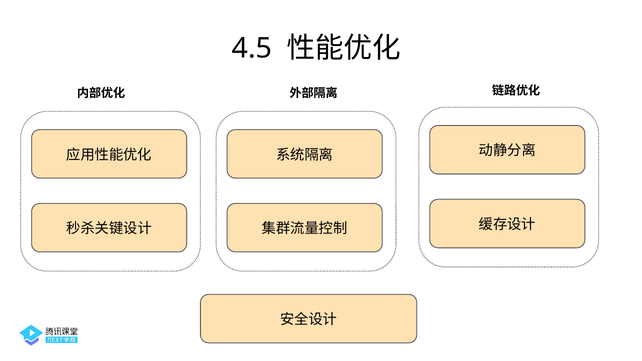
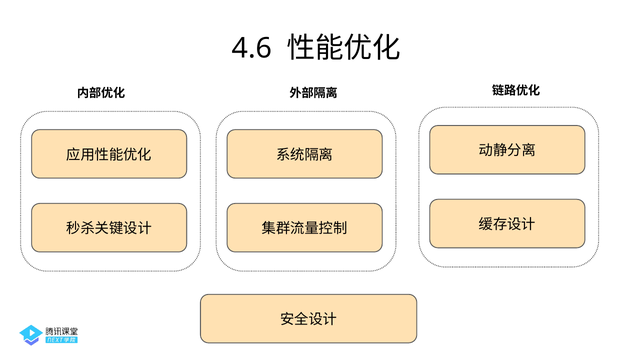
4.5: 4.5 -> 4.6
